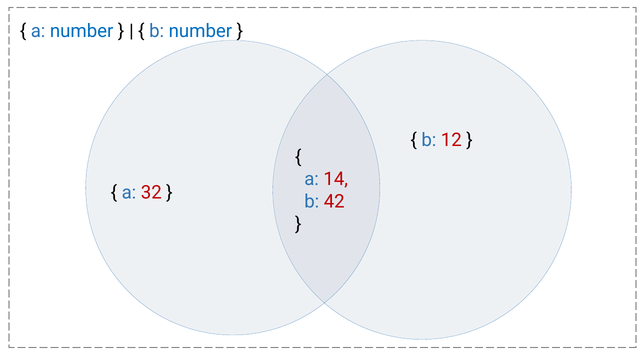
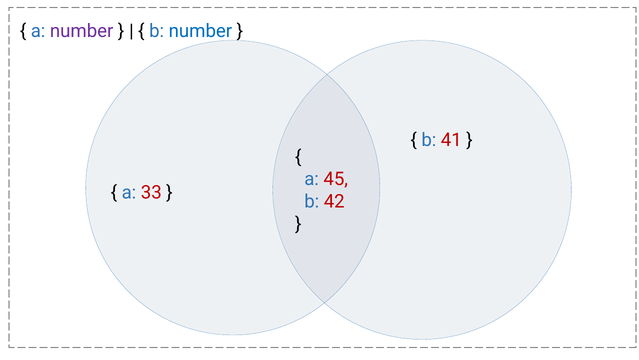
number at (82, 31) colour: blue -> purple
12: 12 -> 41
14: 14 -> 45
32: 32 -> 33
